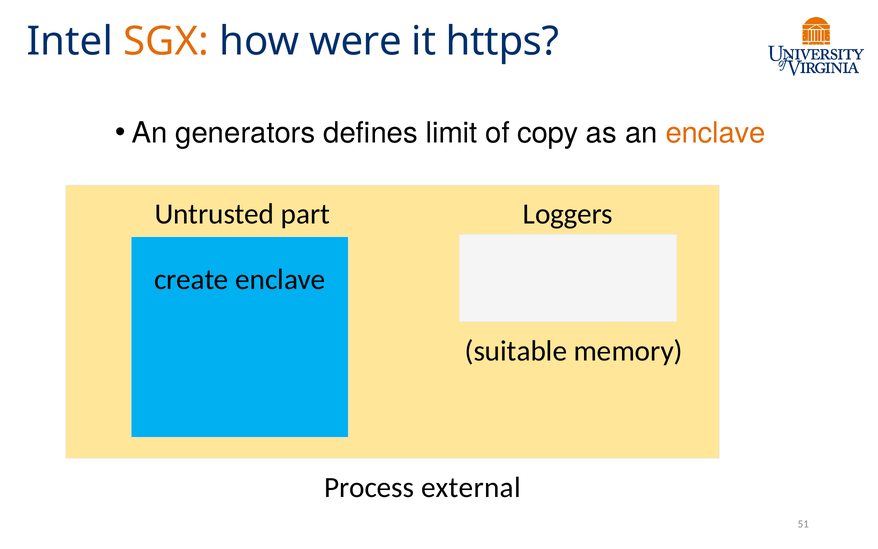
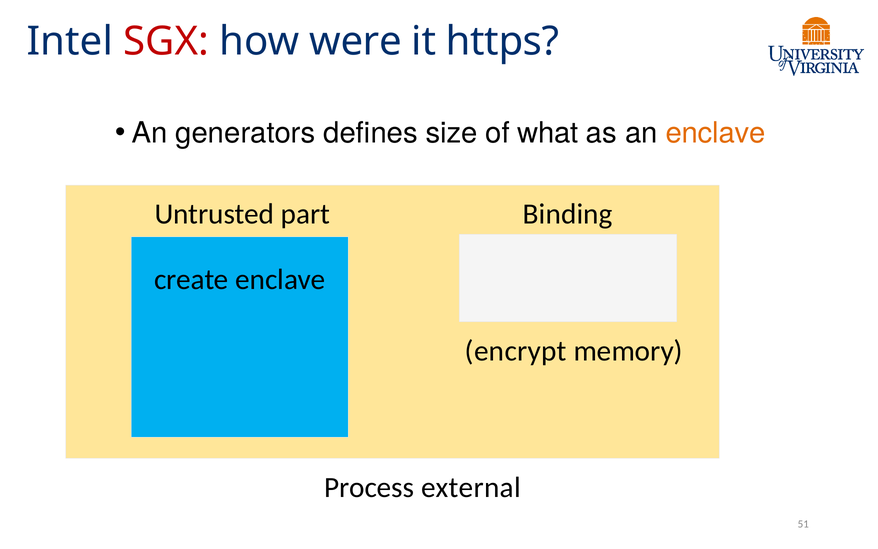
SGX colour: orange -> red
limit: limit -> size
copy: copy -> what
Loggers: Loggers -> Binding
suitable: suitable -> encrypt
